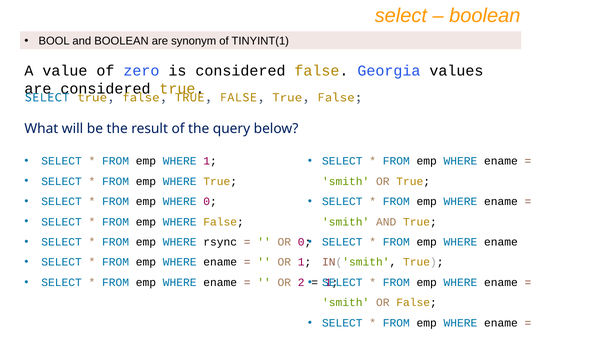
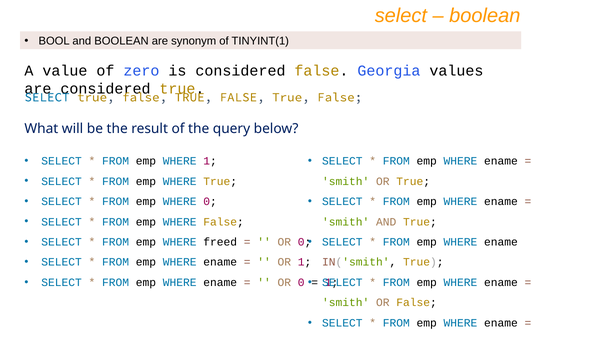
rsync: rsync -> freed
2 at (301, 283): 2 -> 0
